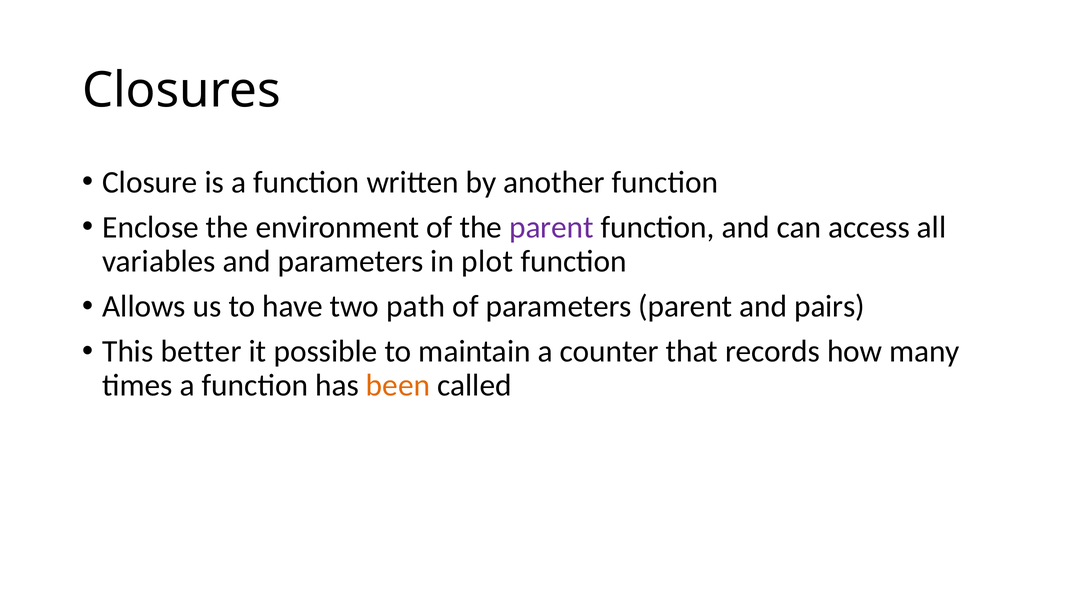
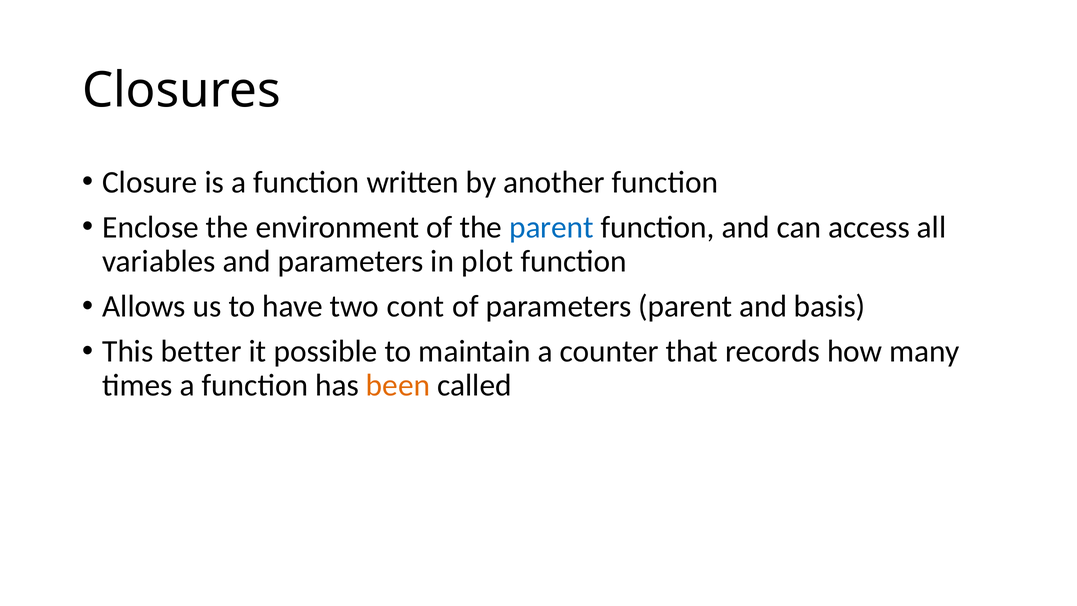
parent at (551, 227) colour: purple -> blue
path: path -> cont
pairs: pairs -> basis
